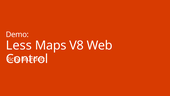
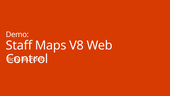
Less: Less -> Staff
